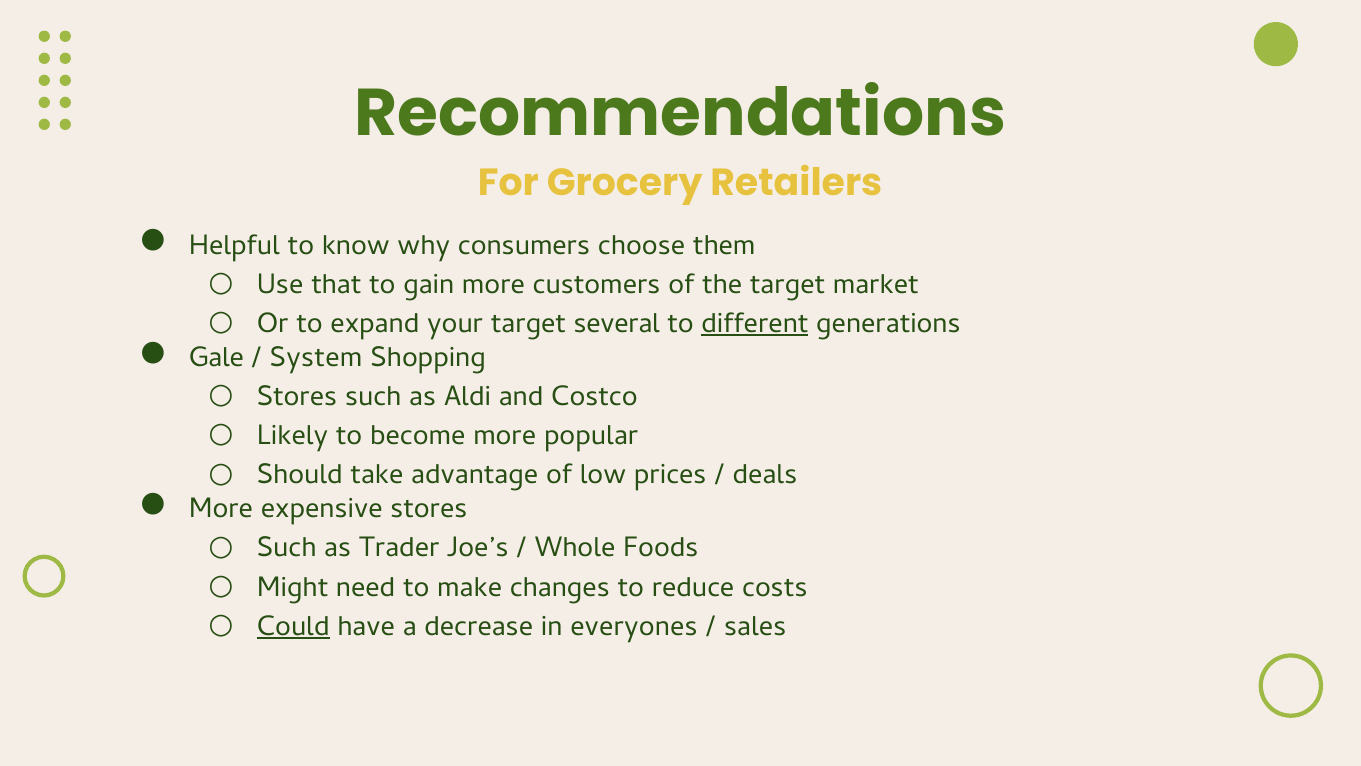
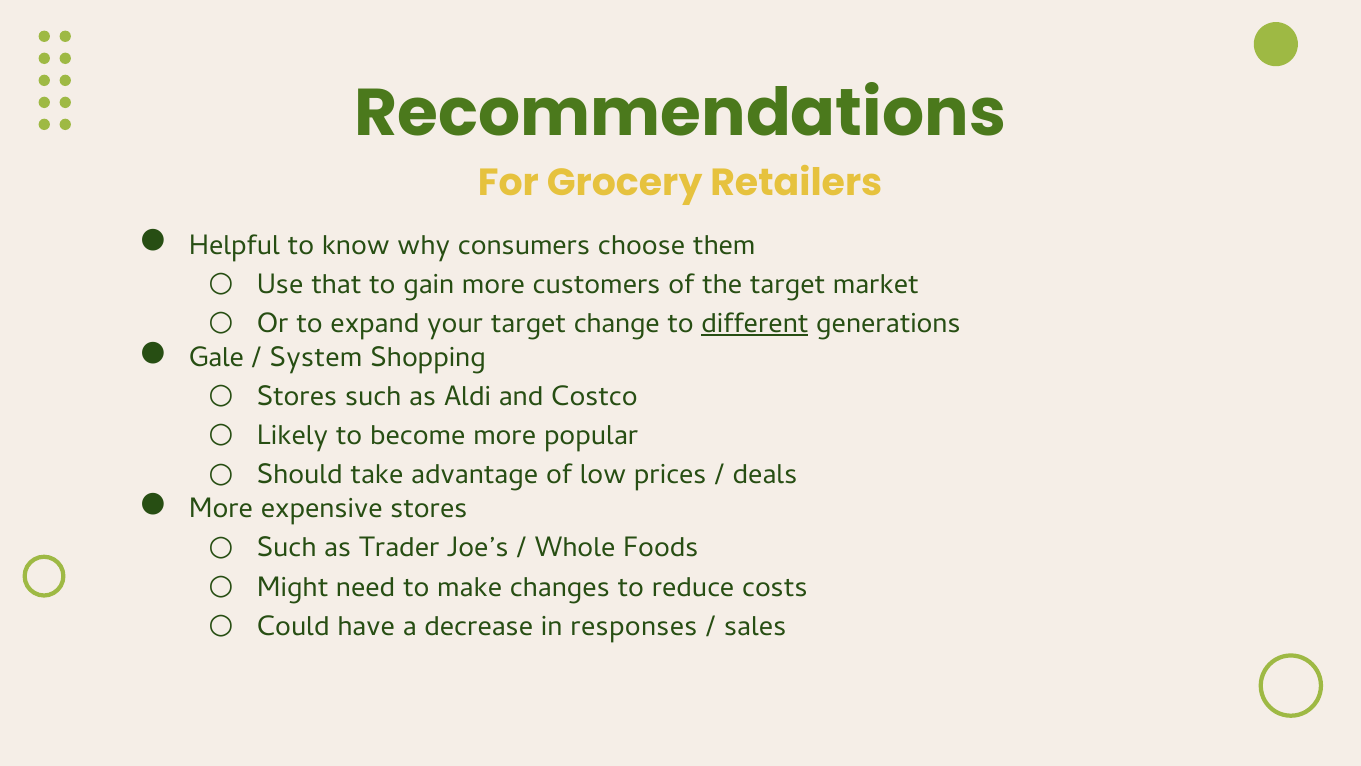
several: several -> change
Could underline: present -> none
everyones: everyones -> responses
